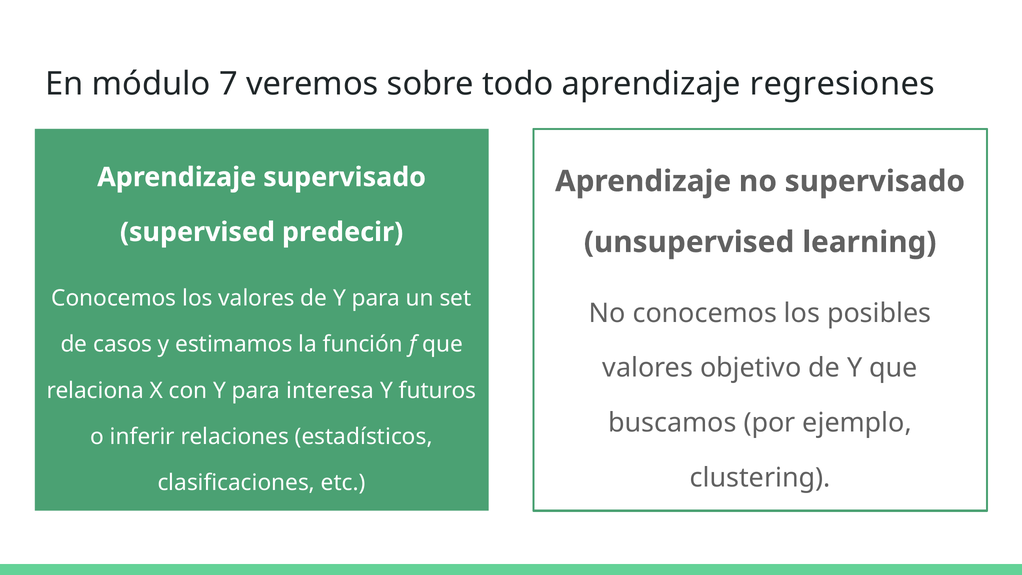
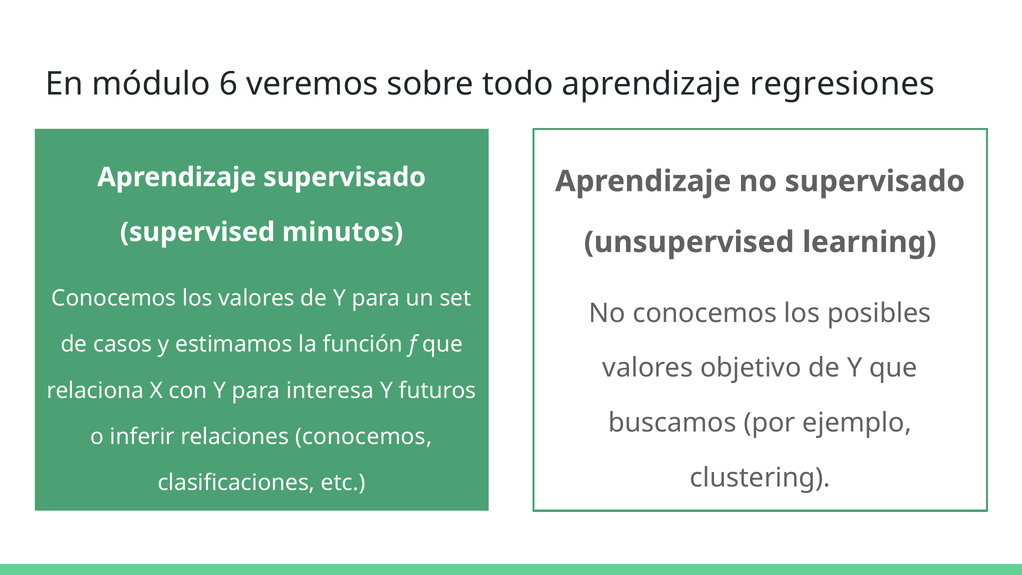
7: 7 -> 6
predecir: predecir -> minutos
relaciones estadísticos: estadísticos -> conocemos
